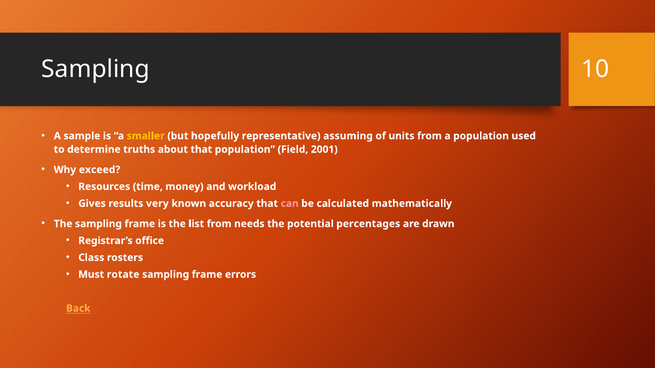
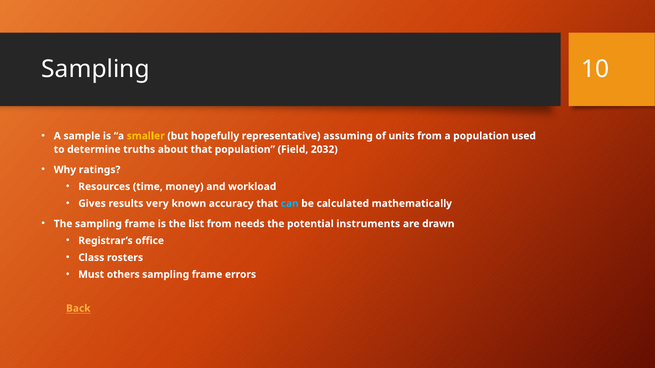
2001: 2001 -> 2032
exceed: exceed -> ratings
can colour: pink -> light blue
percentages: percentages -> instruments
rotate: rotate -> others
